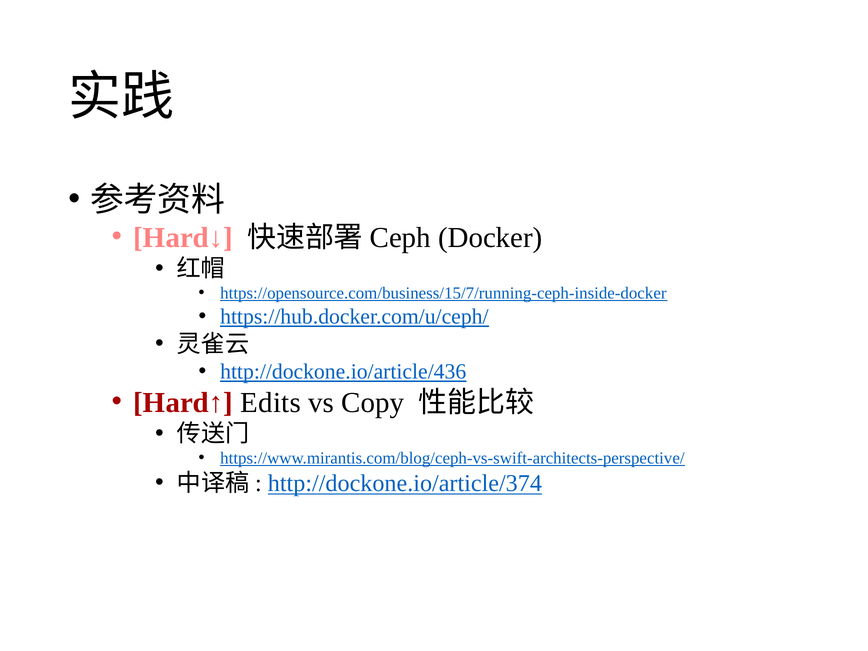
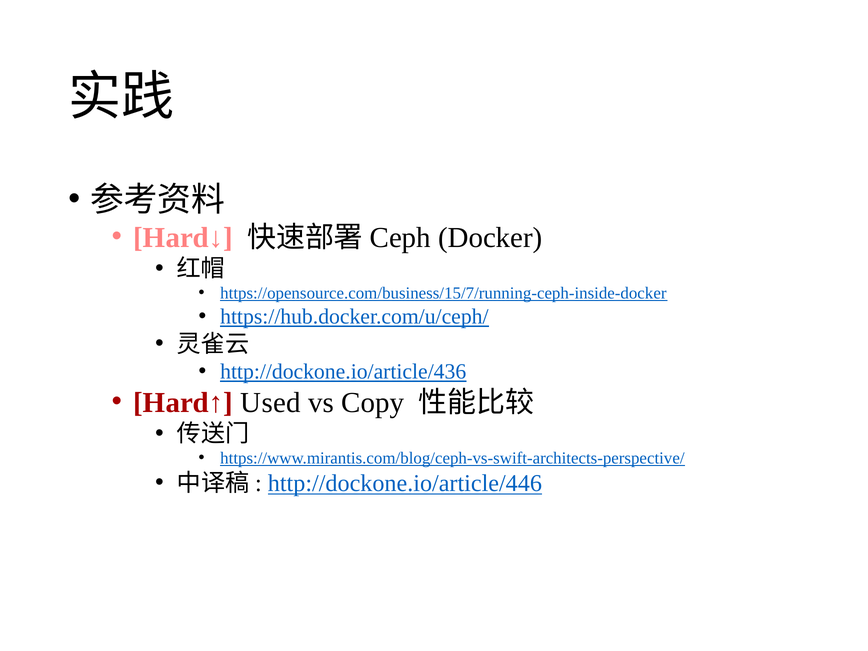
Edits: Edits -> Used
http://dockone.io/article/374: http://dockone.io/article/374 -> http://dockone.io/article/446
